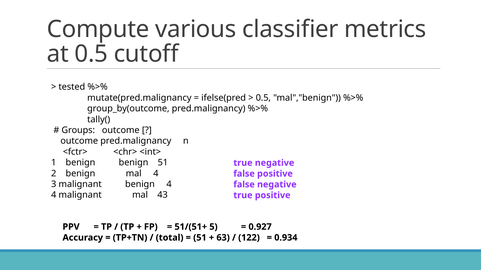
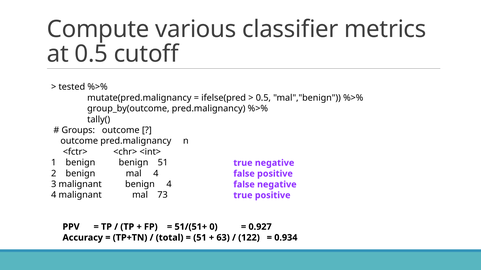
43: 43 -> 73
5: 5 -> 0
